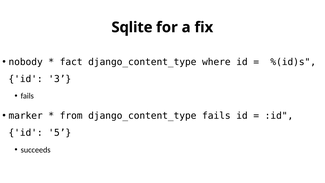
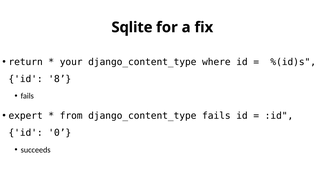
nobody: nobody -> return
fact: fact -> your
3: 3 -> 8
marker: marker -> expert
5: 5 -> 0
